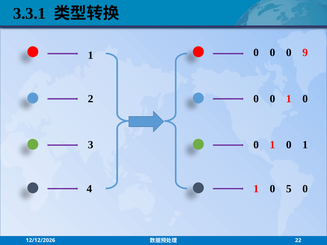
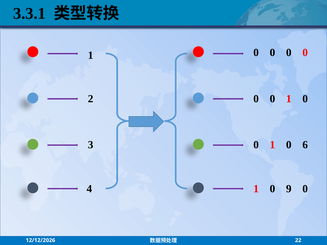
9 at (305, 53): 9 -> 0
1 0 1: 1 -> 6
5: 5 -> 9
